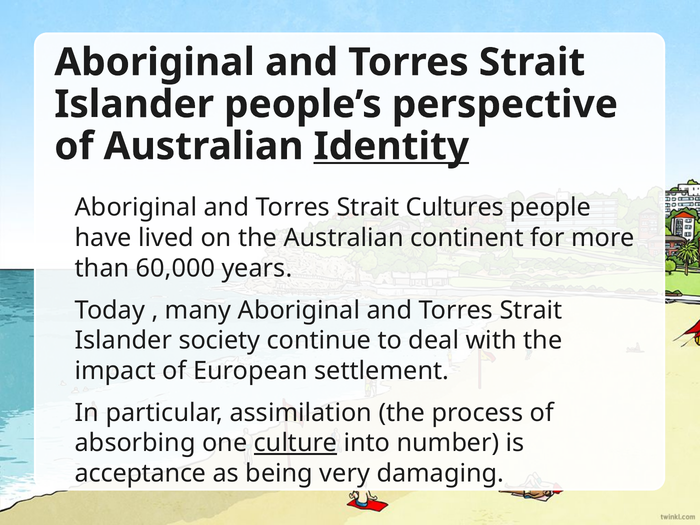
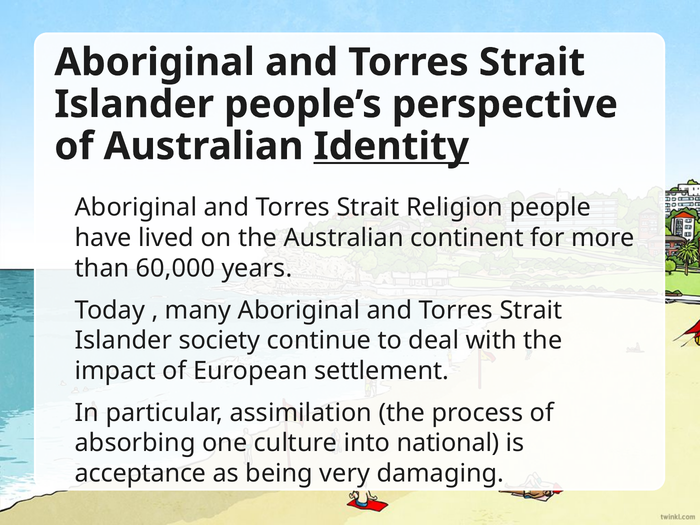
Cultures: Cultures -> Religion
culture underline: present -> none
number: number -> national
